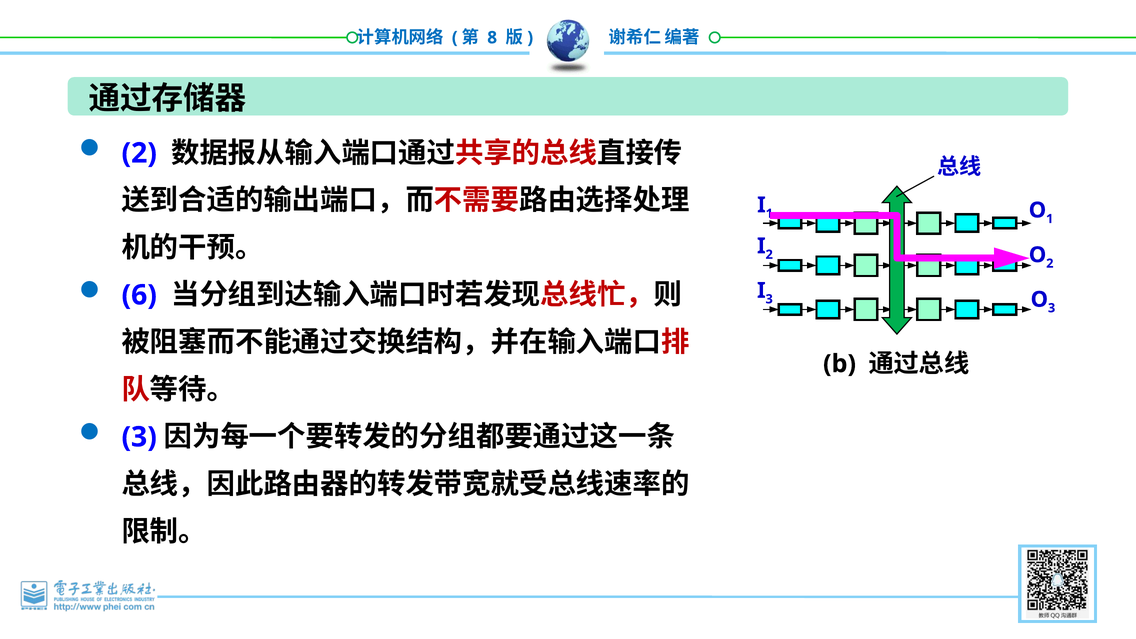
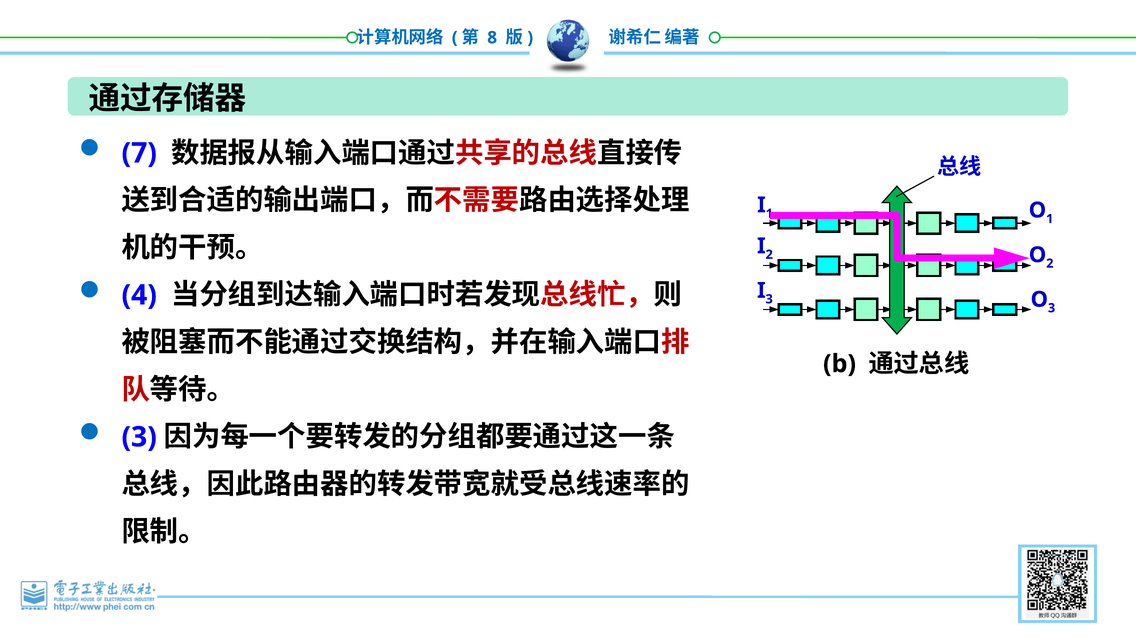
2 at (139, 153): 2 -> 7
6: 6 -> 4
